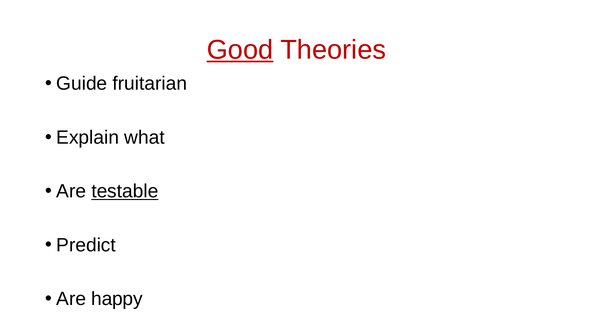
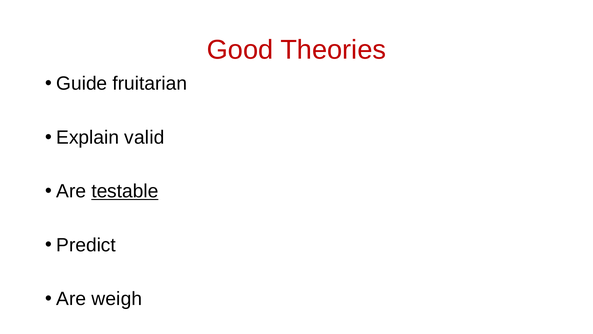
Good underline: present -> none
what: what -> valid
happy: happy -> weigh
